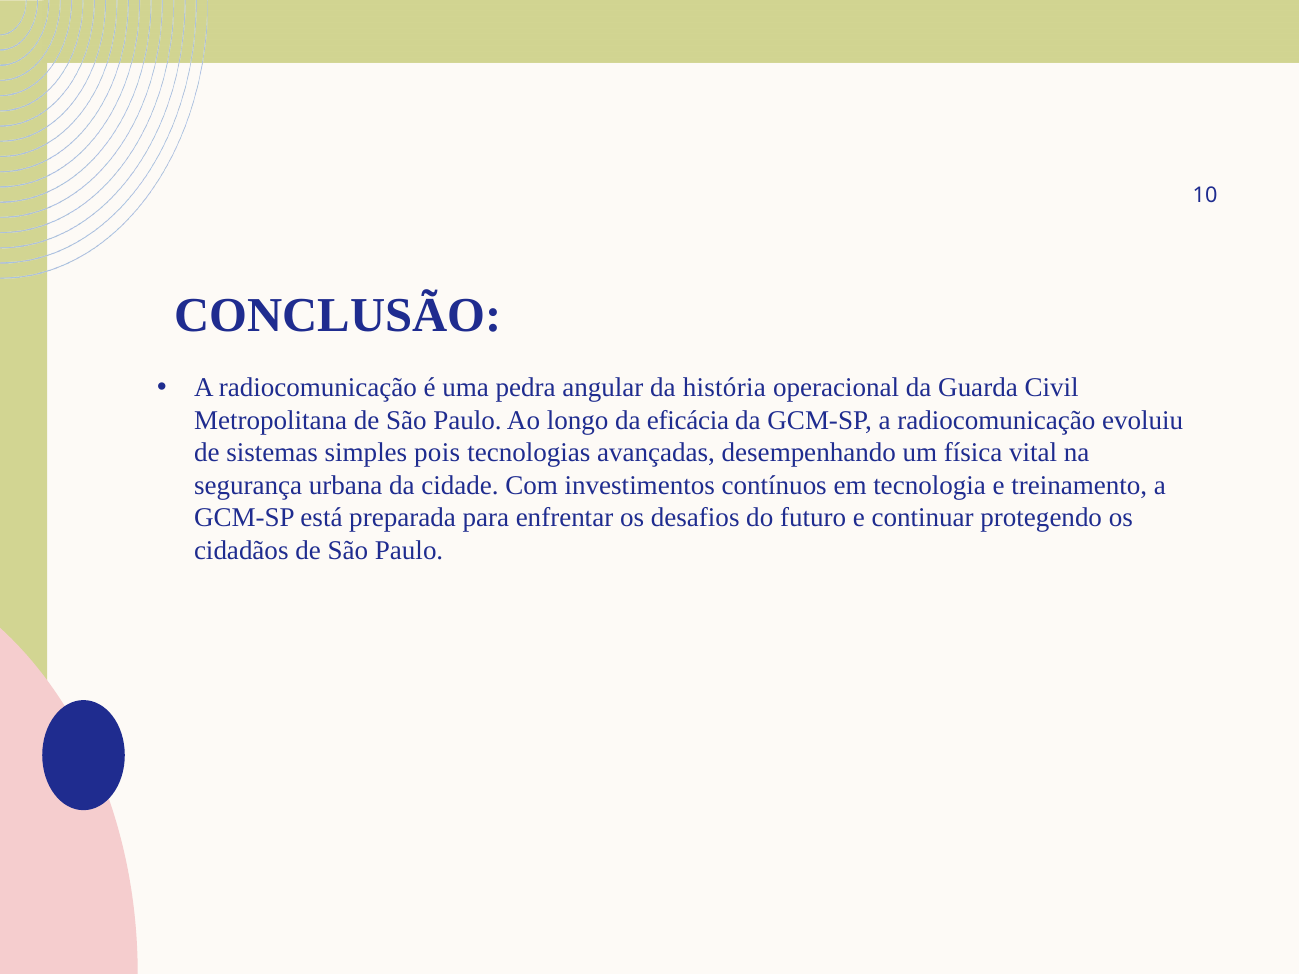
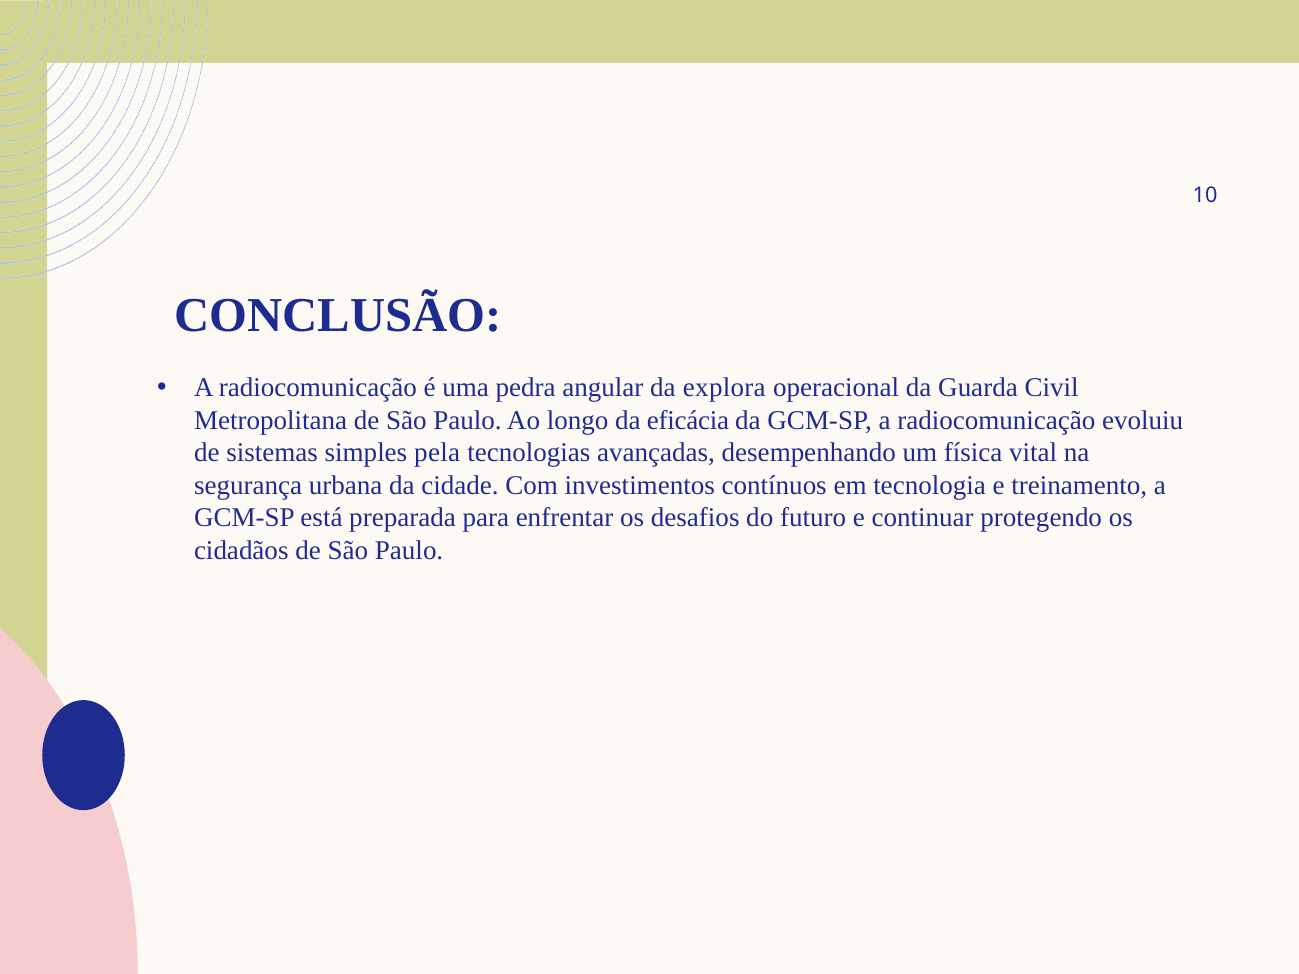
história: história -> explora
pois: pois -> pela
